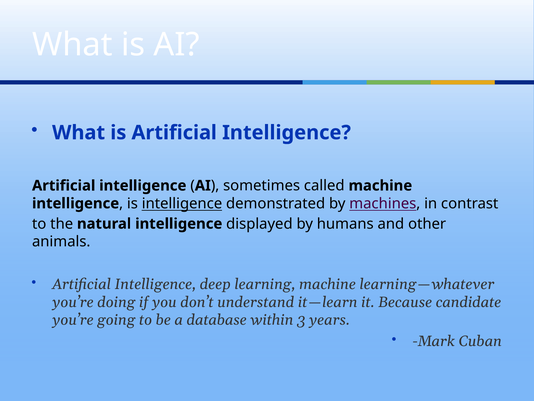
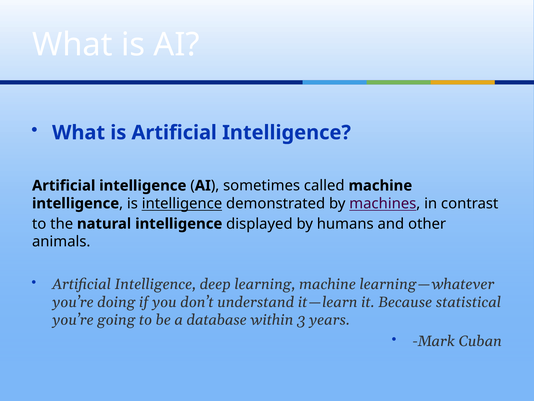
candidate: candidate -> statistical
